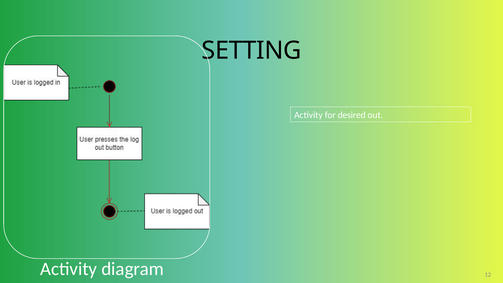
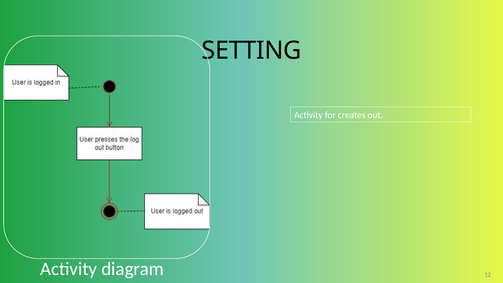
desired: desired -> creates
